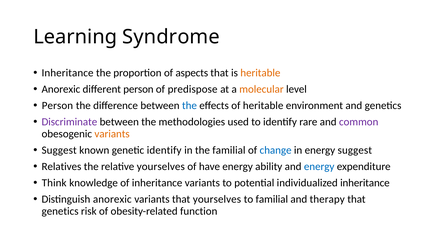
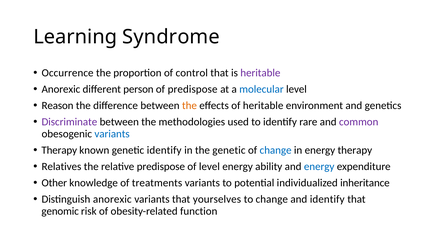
Inheritance at (68, 73): Inheritance -> Occurrence
aspects: aspects -> control
heritable at (260, 73) colour: orange -> purple
molecular colour: orange -> blue
Person at (57, 106): Person -> Reason
the at (189, 106) colour: blue -> orange
variants at (112, 134) colour: orange -> blue
Suggest at (59, 150): Suggest -> Therapy
the familial: familial -> genetic
energy suggest: suggest -> therapy
relative yourselves: yourselves -> predispose
of have: have -> level
Think: Think -> Other
of inheritance: inheritance -> treatments
to familial: familial -> change
and therapy: therapy -> identify
genetics at (60, 211): genetics -> genomic
